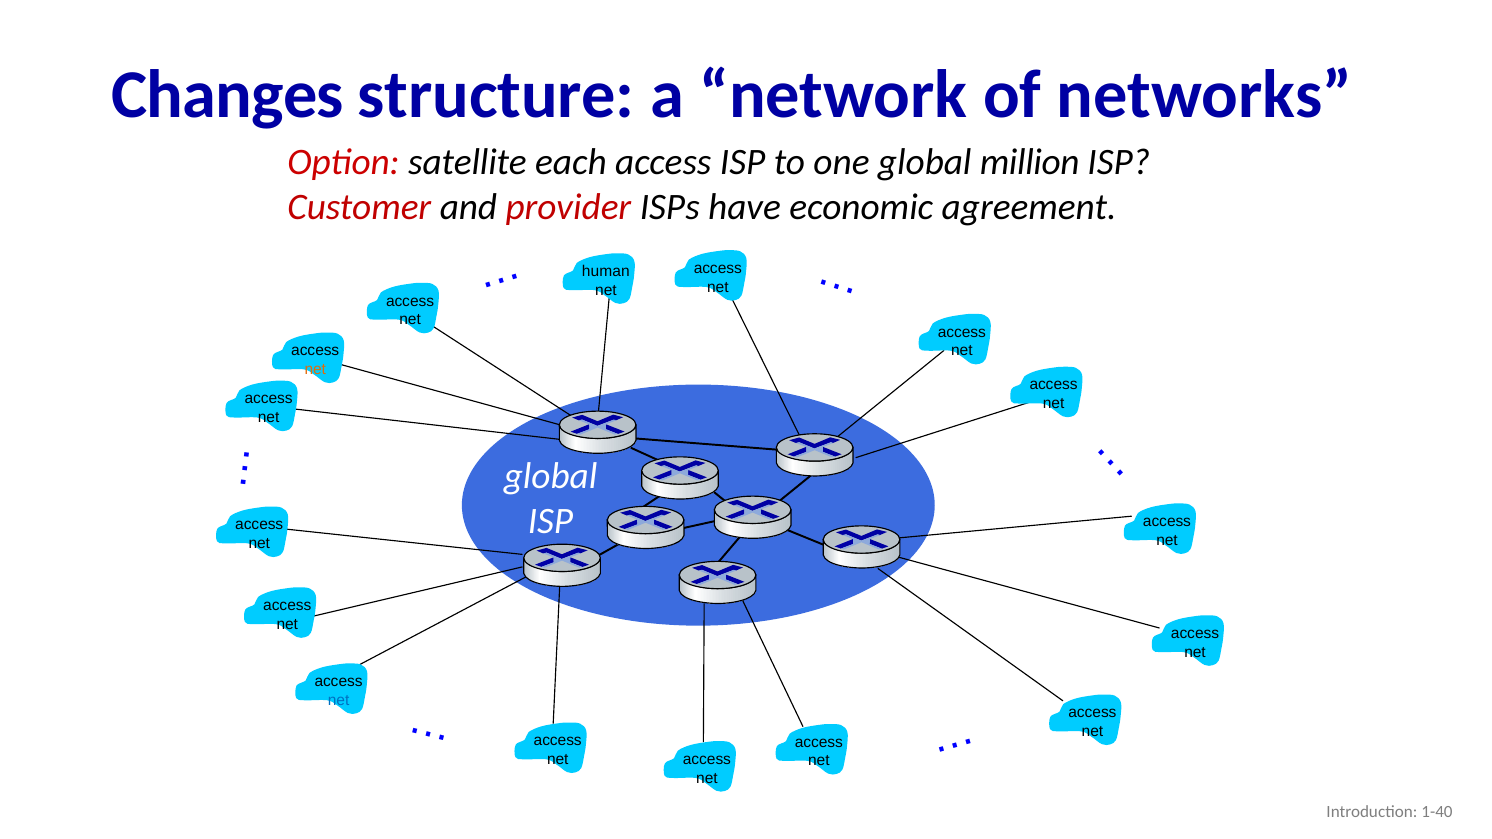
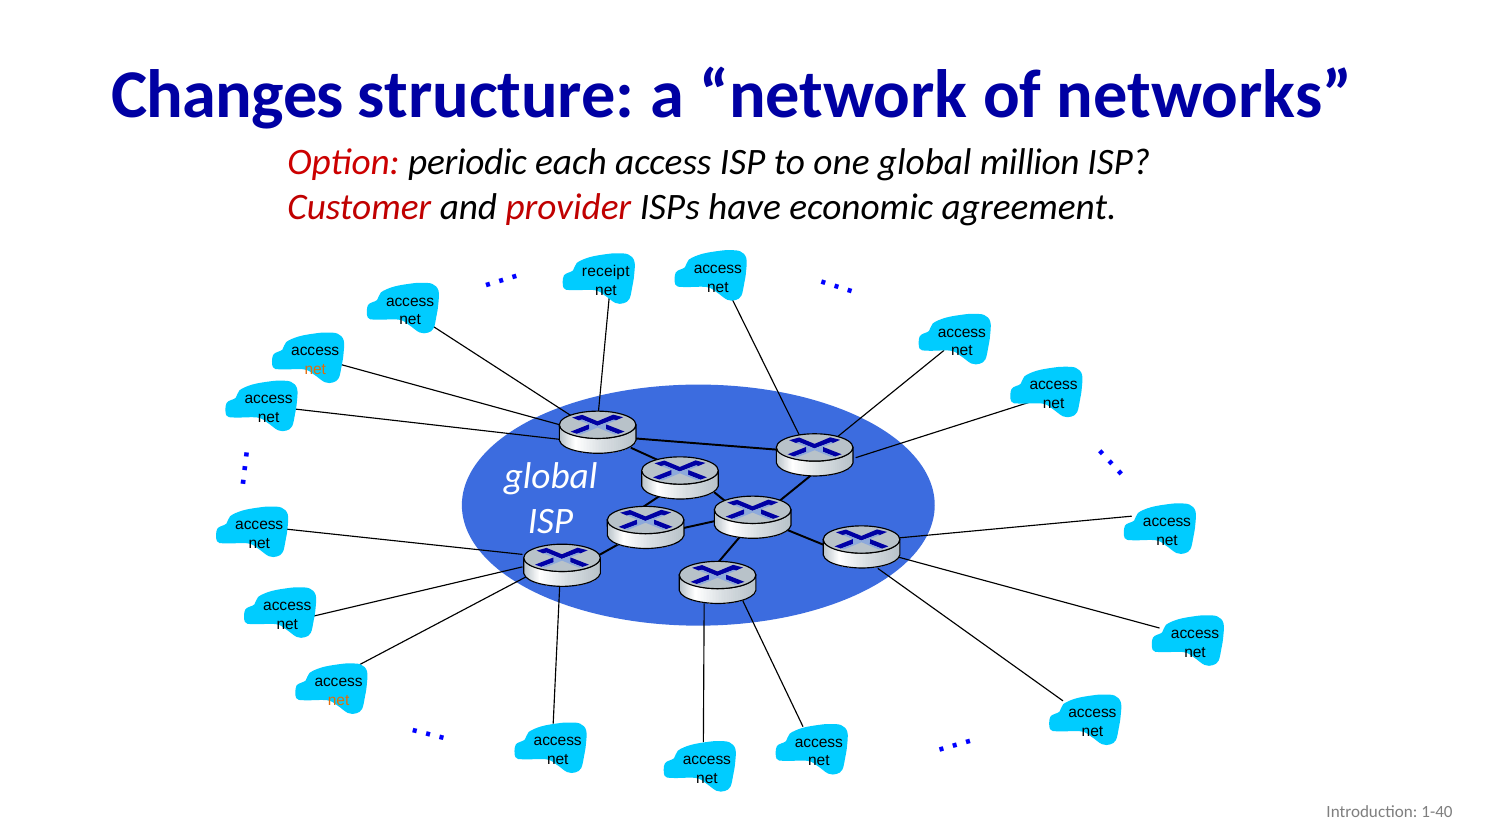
satellite: satellite -> periodic
human: human -> receipt
net at (339, 700) colour: blue -> orange
